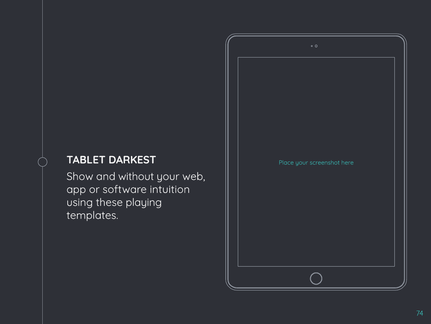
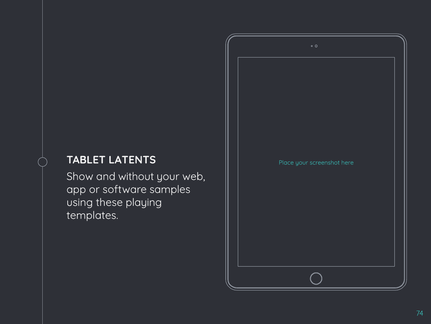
DARKEST: DARKEST -> LATENTS
intuition: intuition -> samples
